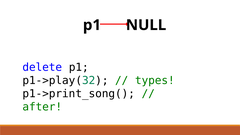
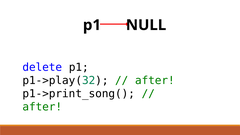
types at (155, 81): types -> after
